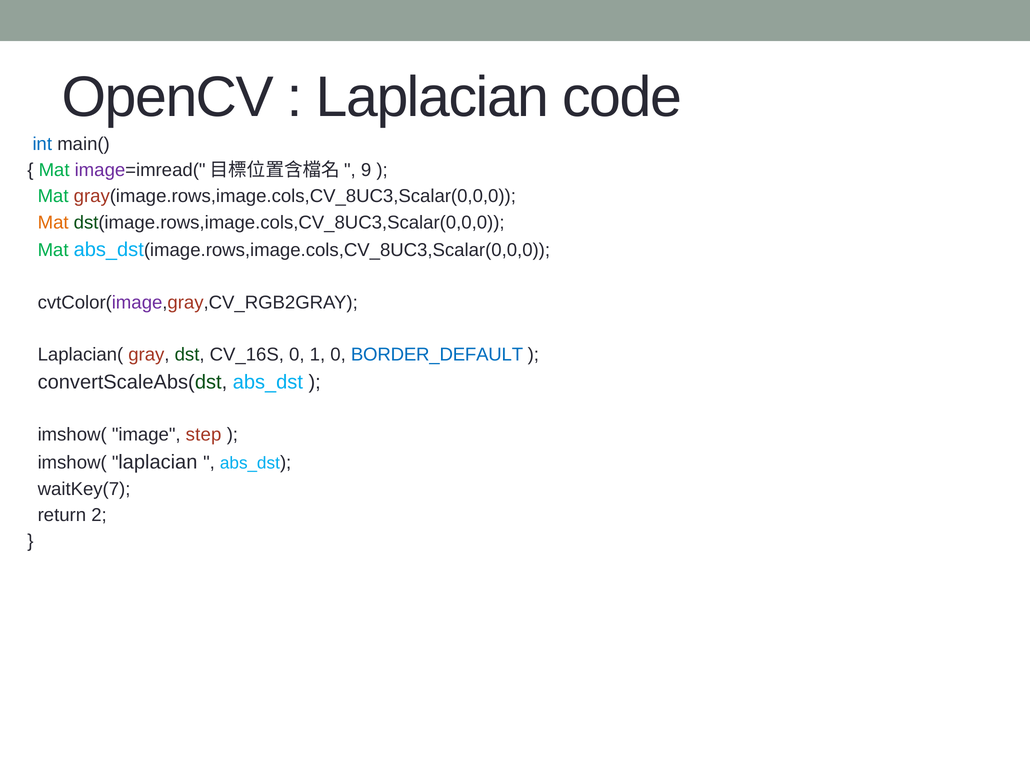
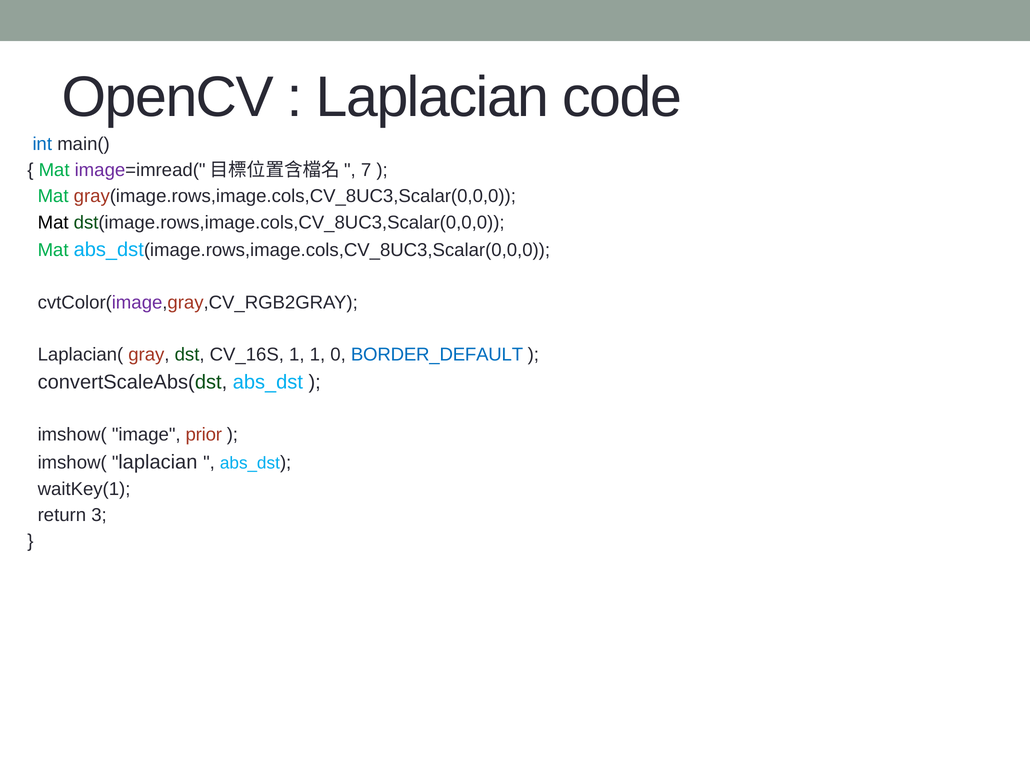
9: 9 -> 7
Mat at (53, 223) colour: orange -> black
CV_16S 0: 0 -> 1
step: step -> prior
waitKey(7: waitKey(7 -> waitKey(1
2: 2 -> 3
